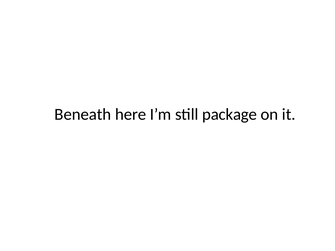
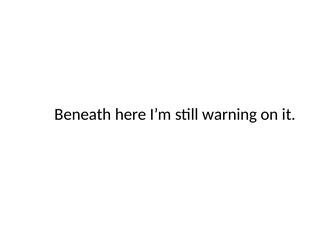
package: package -> warning
